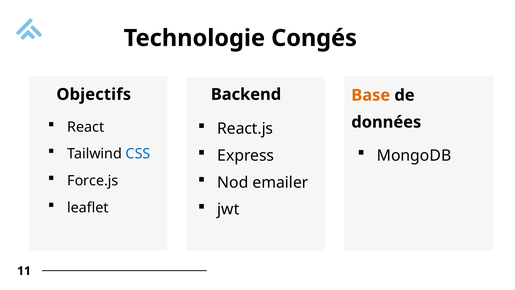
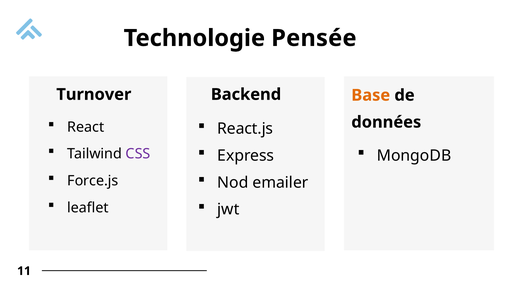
Congés: Congés -> Pensée
Objectifs: Objectifs -> Turnover
CSS colour: blue -> purple
